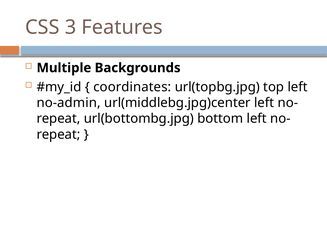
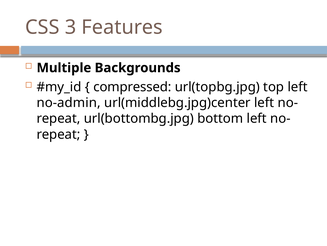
coordinates: coordinates -> compressed
